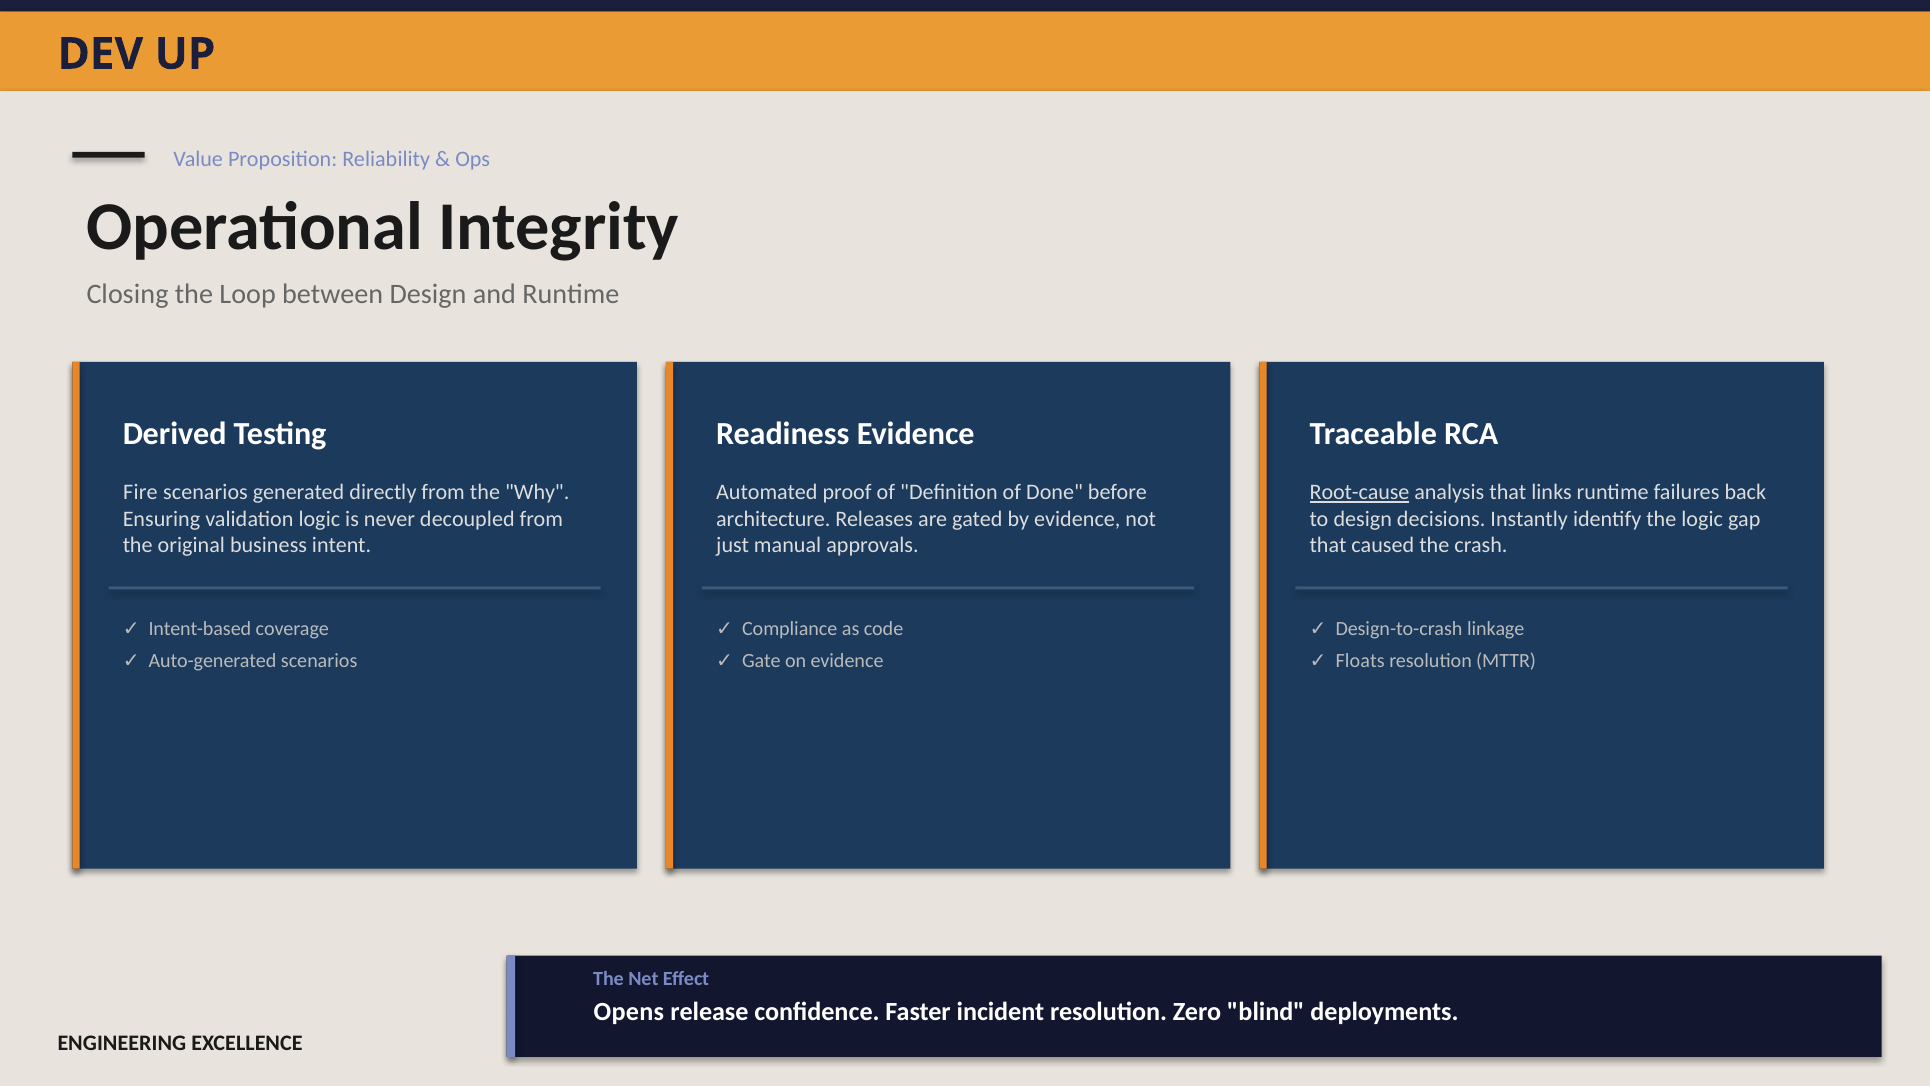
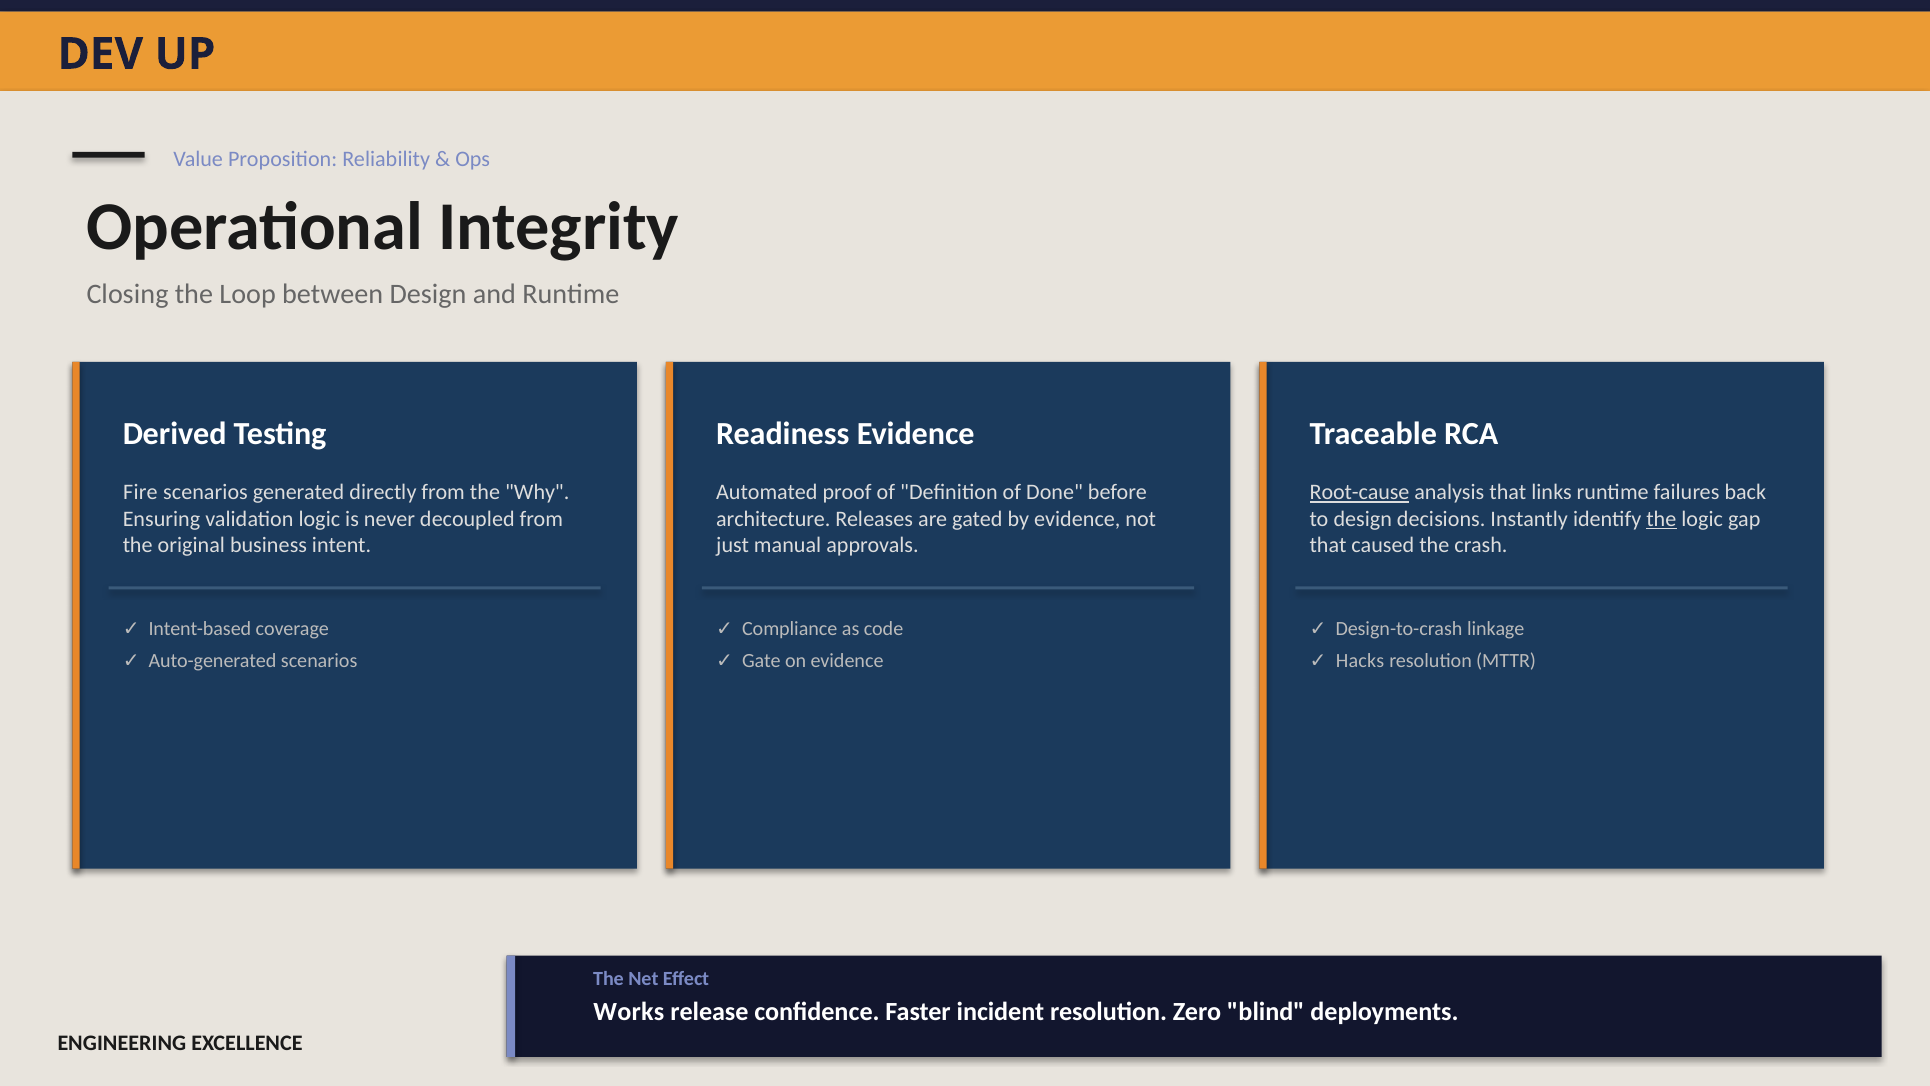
the at (1661, 519) underline: none -> present
Floats: Floats -> Hacks
Opens: Opens -> Works
